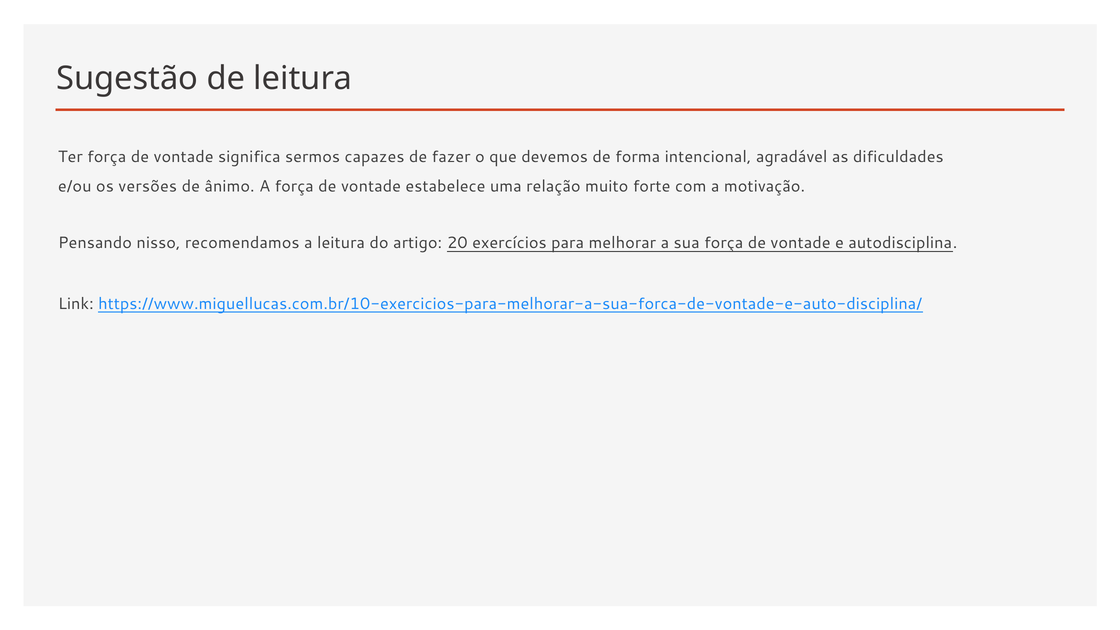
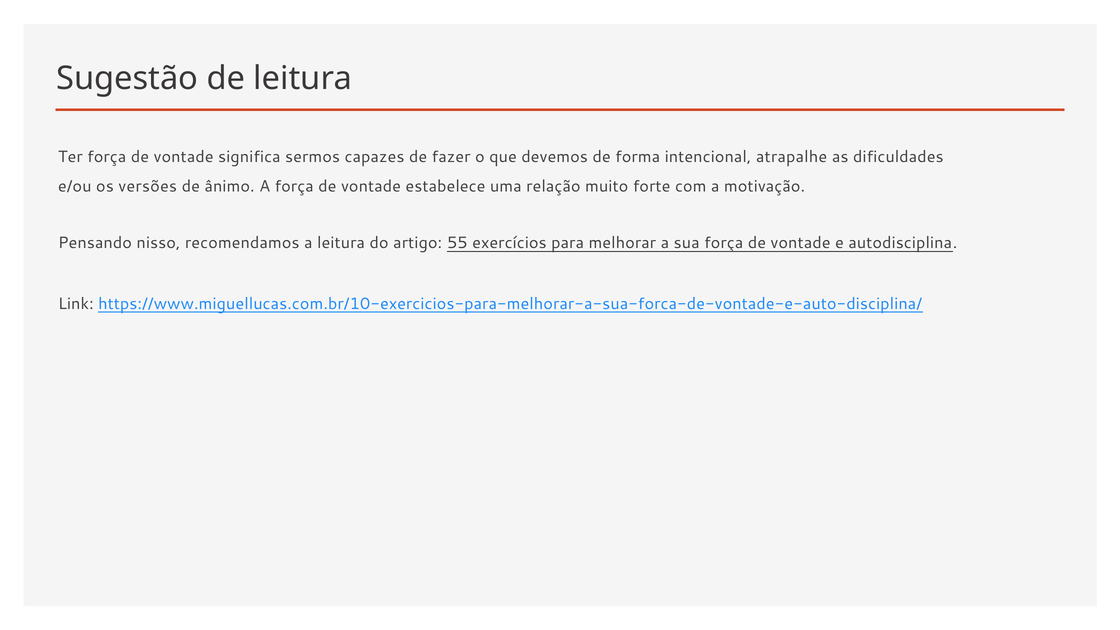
agradável: agradável -> atrapalhe
20: 20 -> 55
